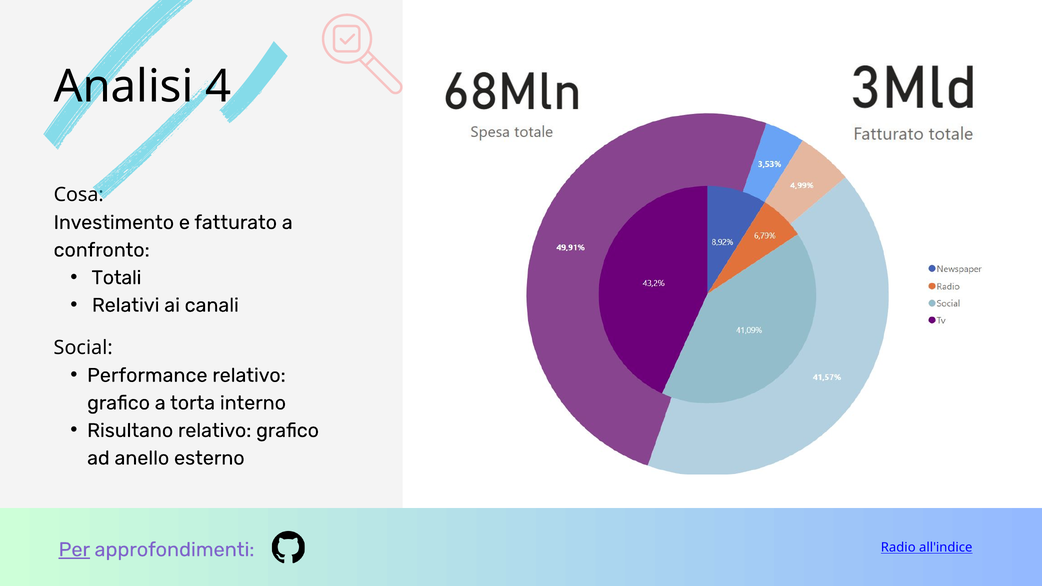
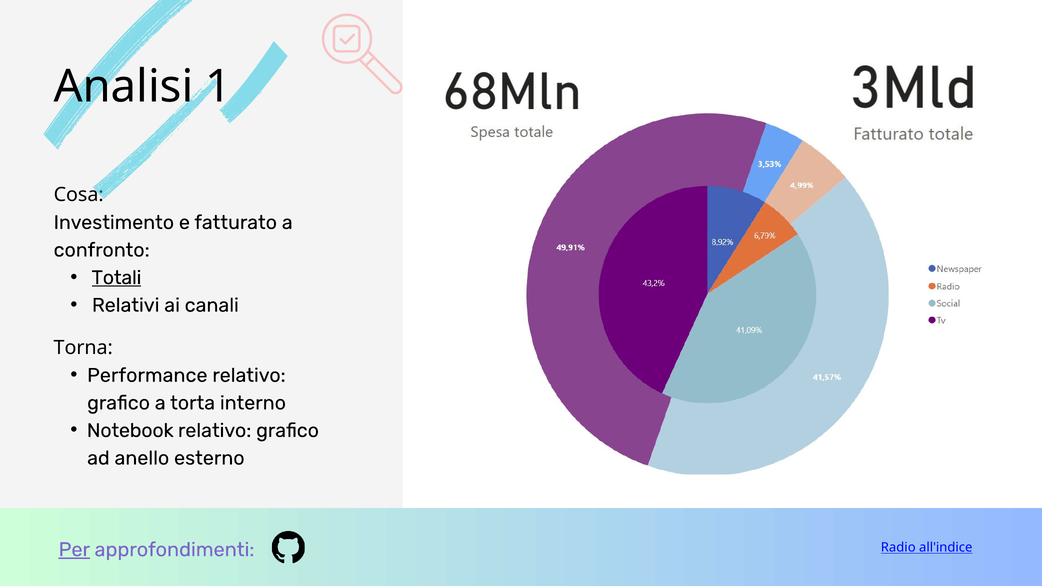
4: 4 -> 1
Totali underline: none -> present
Social: Social -> Torna
Risultano: Risultano -> Notebook
